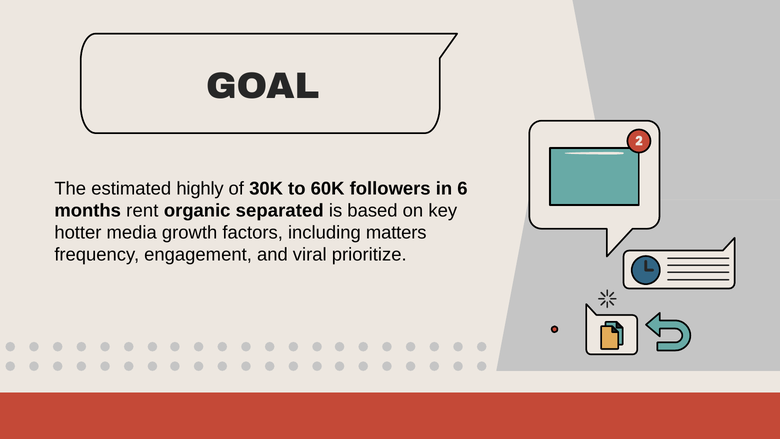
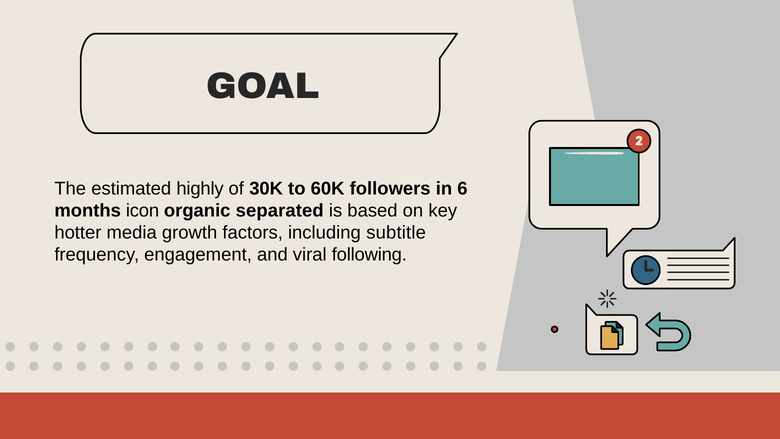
rent: rent -> icon
matters: matters -> subtitle
prioritize: prioritize -> following
